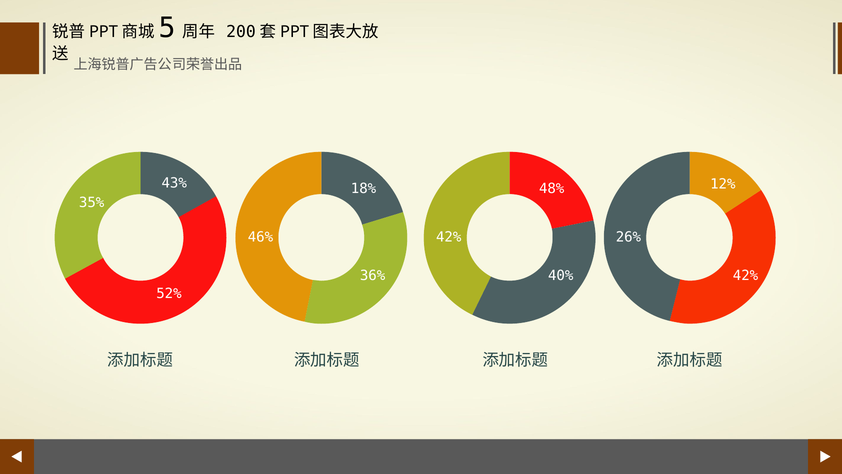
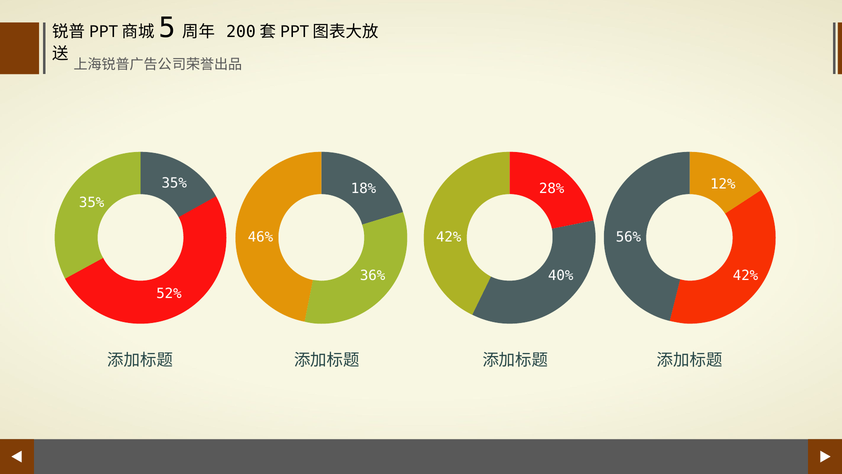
43% at (174, 183): 43% -> 35%
48%: 48% -> 28%
26%: 26% -> 56%
